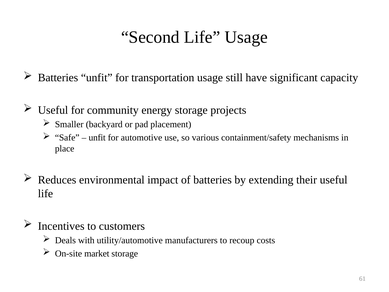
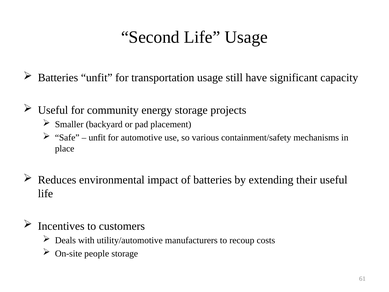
market: market -> people
